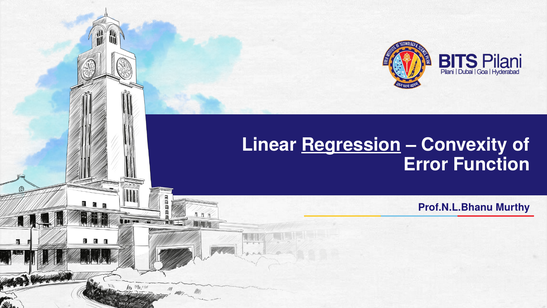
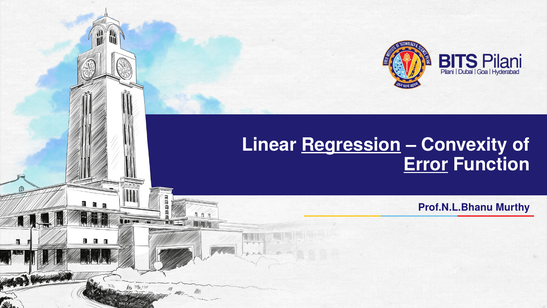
Error underline: none -> present
